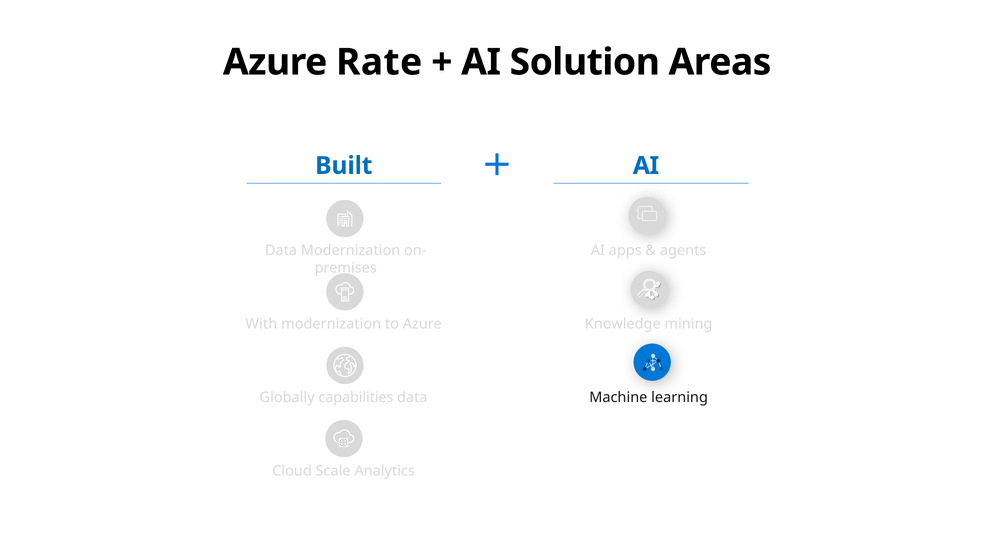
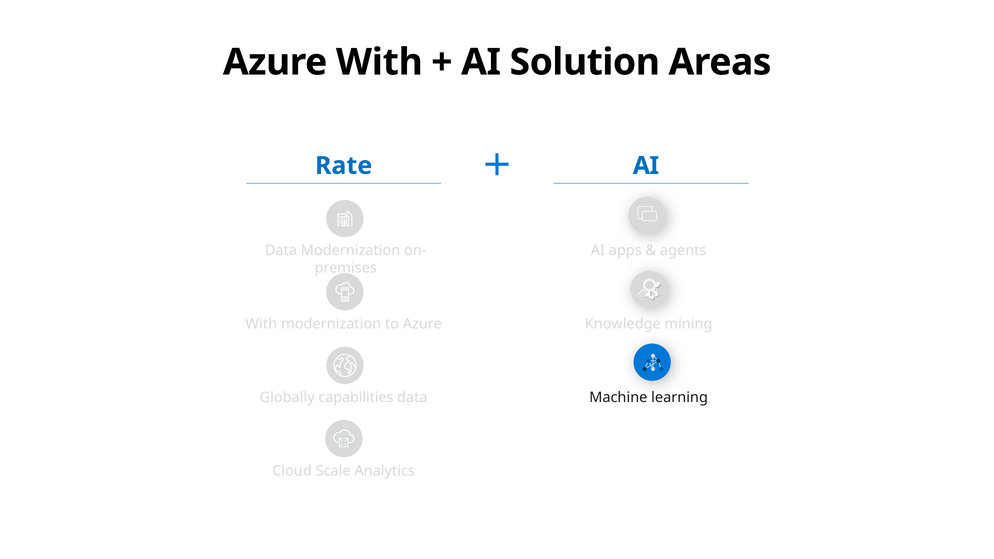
Azure Rate: Rate -> With
Built: Built -> Rate
